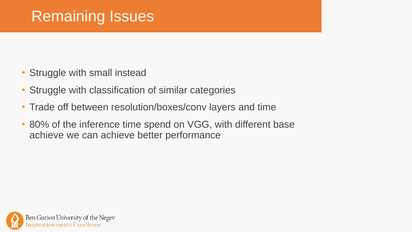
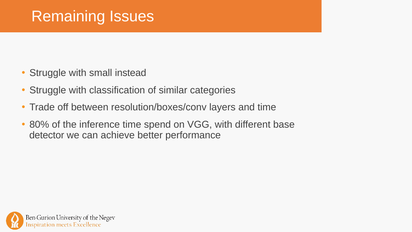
achieve at (47, 135): achieve -> detector
